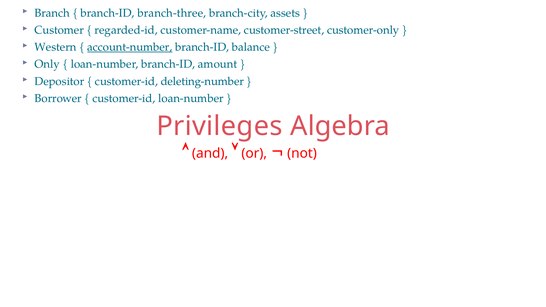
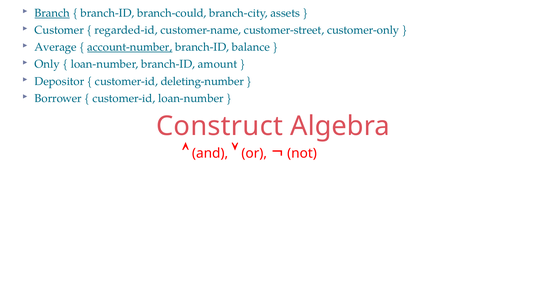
Branch underline: none -> present
branch-three: branch-three -> branch-could
Western: Western -> Average
Privileges: Privileges -> Construct
